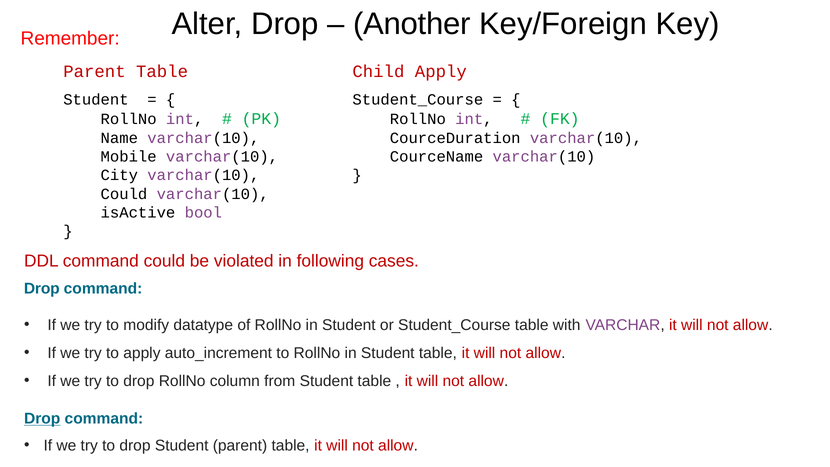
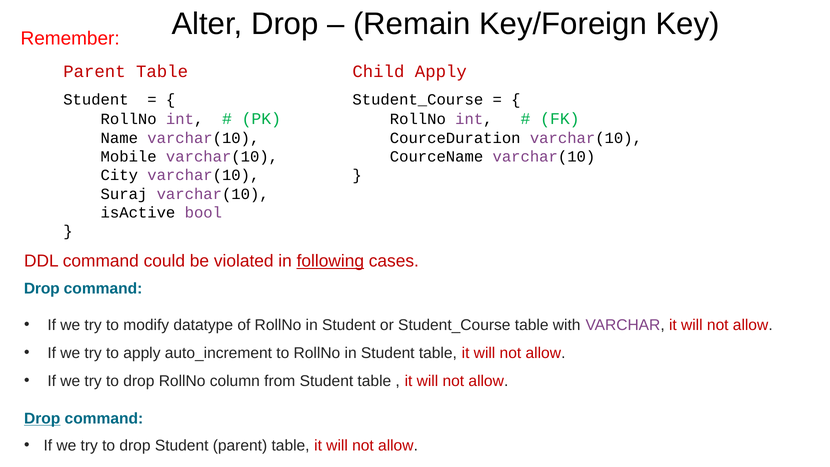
Another: Another -> Remain
Could at (124, 194): Could -> Suraj
following underline: none -> present
